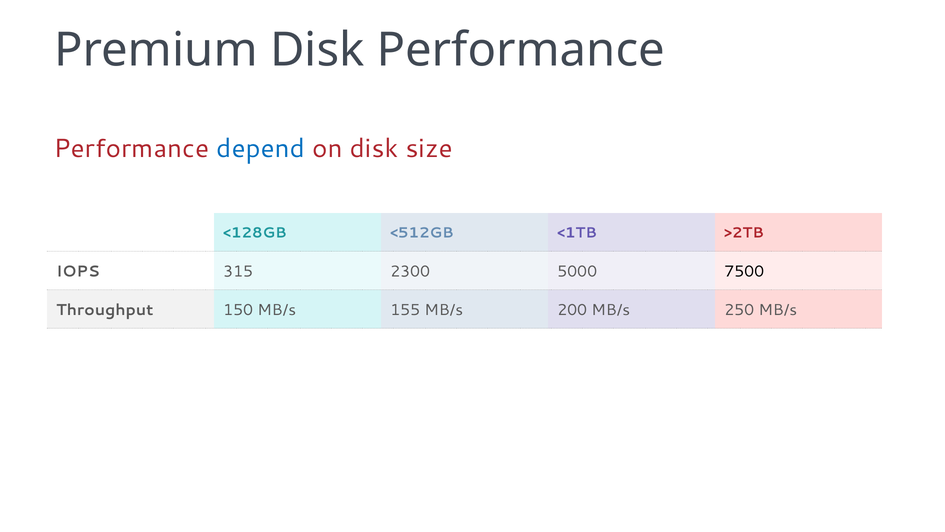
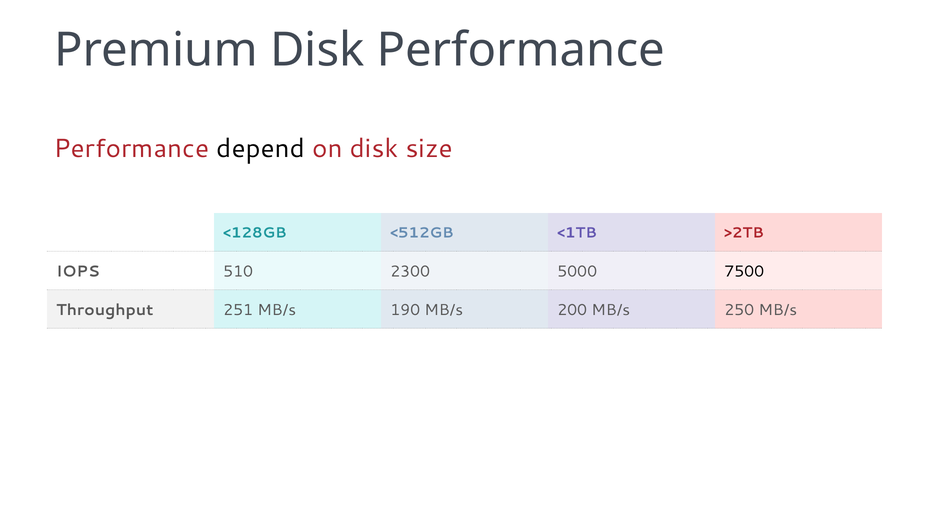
depend colour: blue -> black
315: 315 -> 510
150: 150 -> 251
155: 155 -> 190
